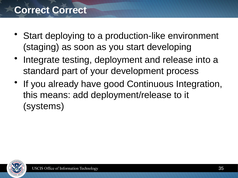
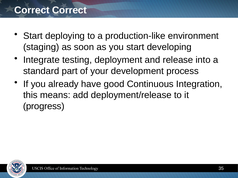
systems: systems -> progress
